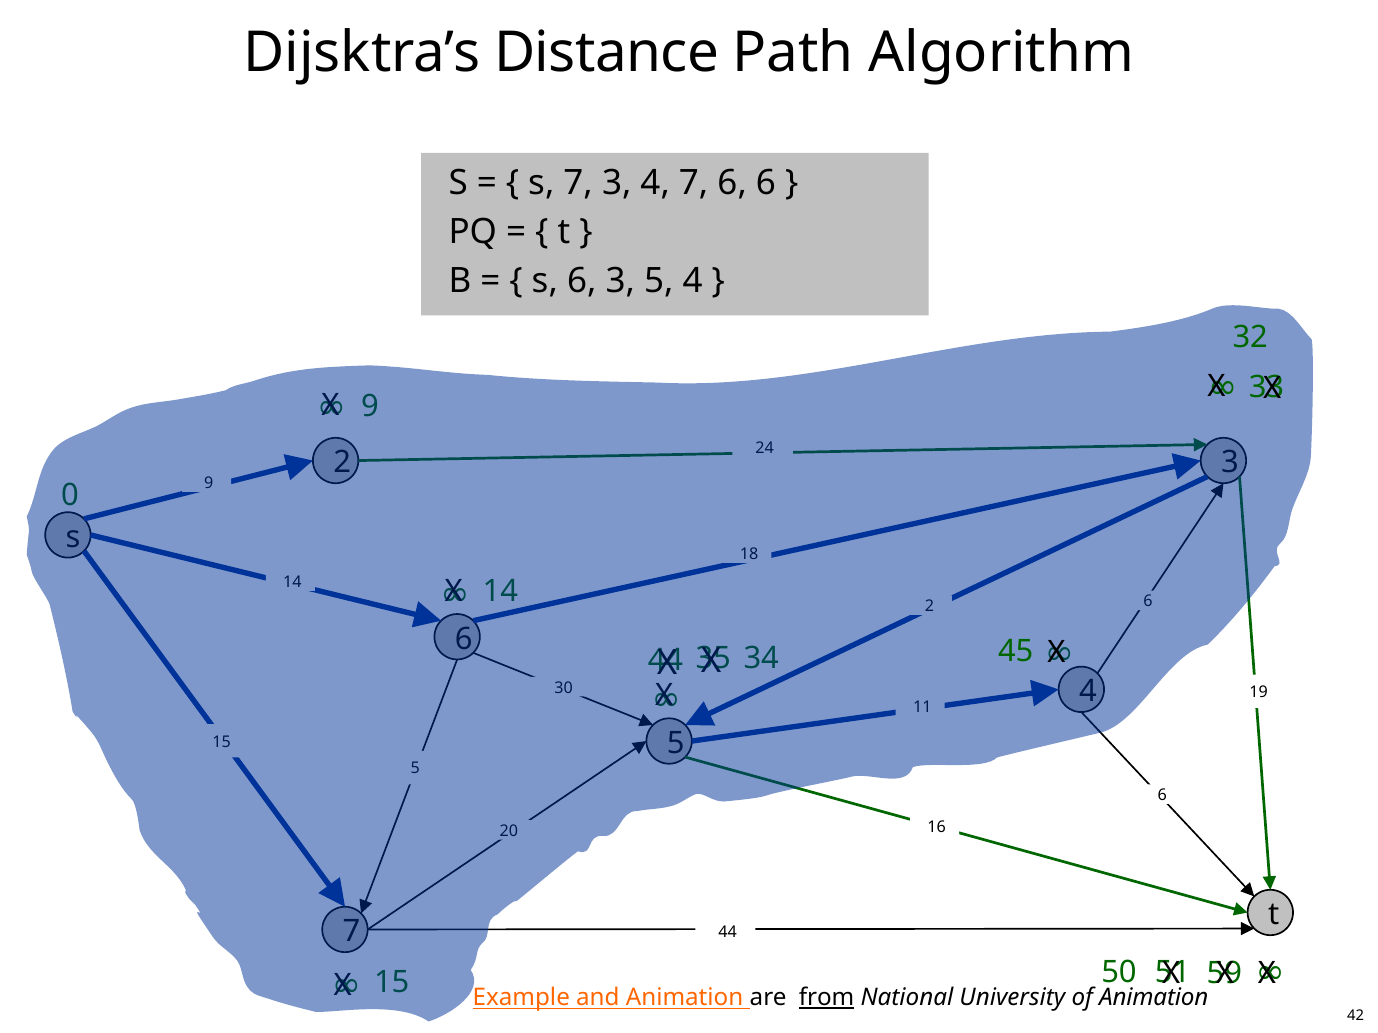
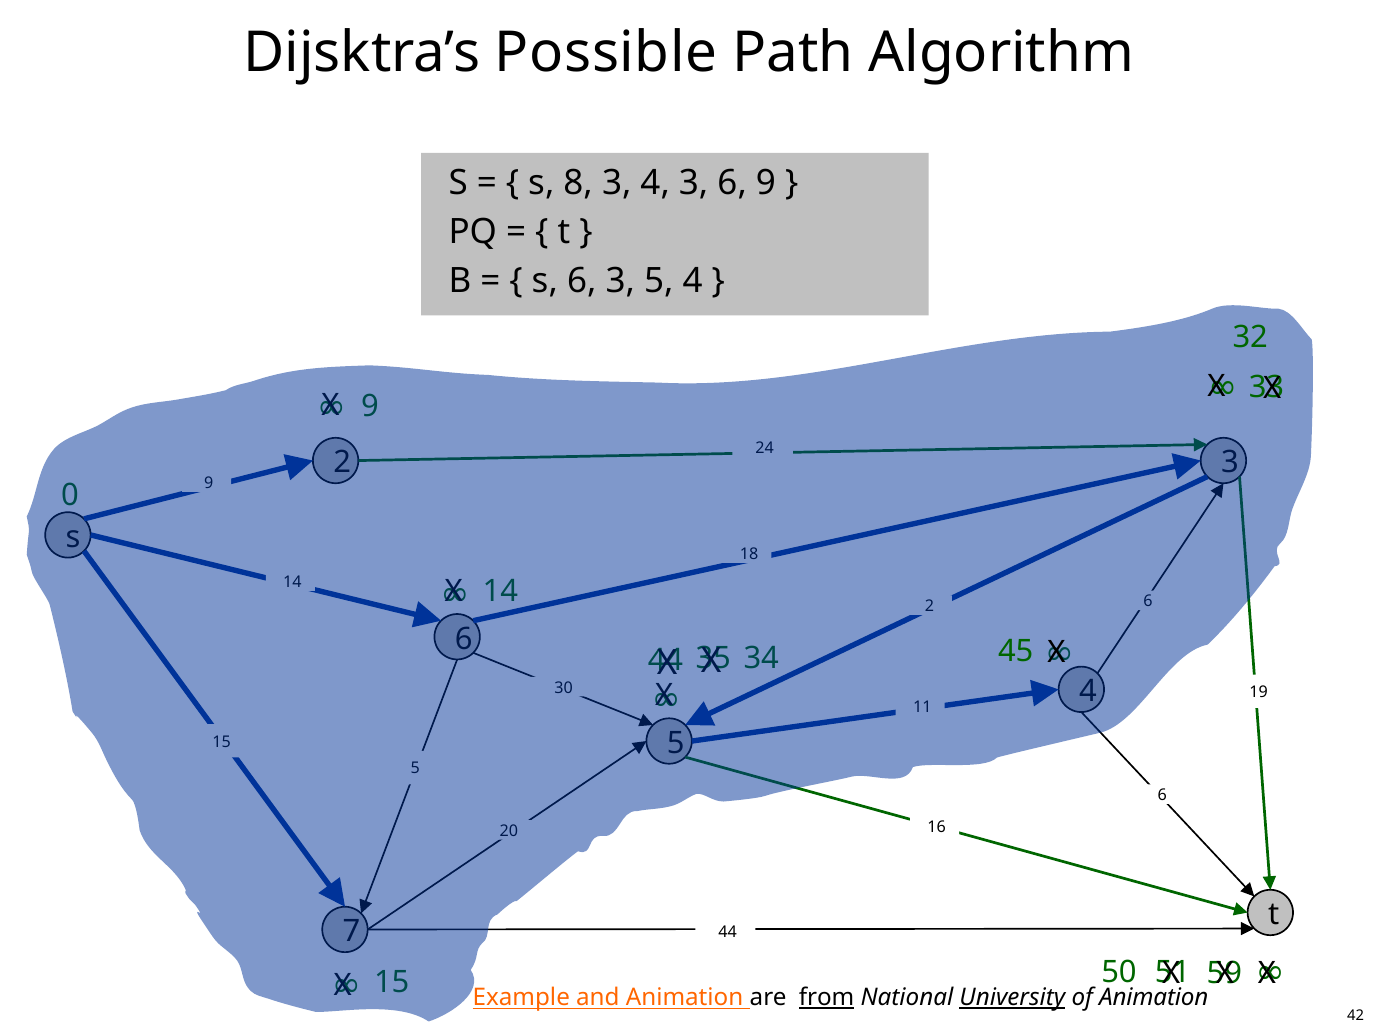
Distance: Distance -> Possible
s 7: 7 -> 8
4 7: 7 -> 3
6 6: 6 -> 9
University underline: none -> present
